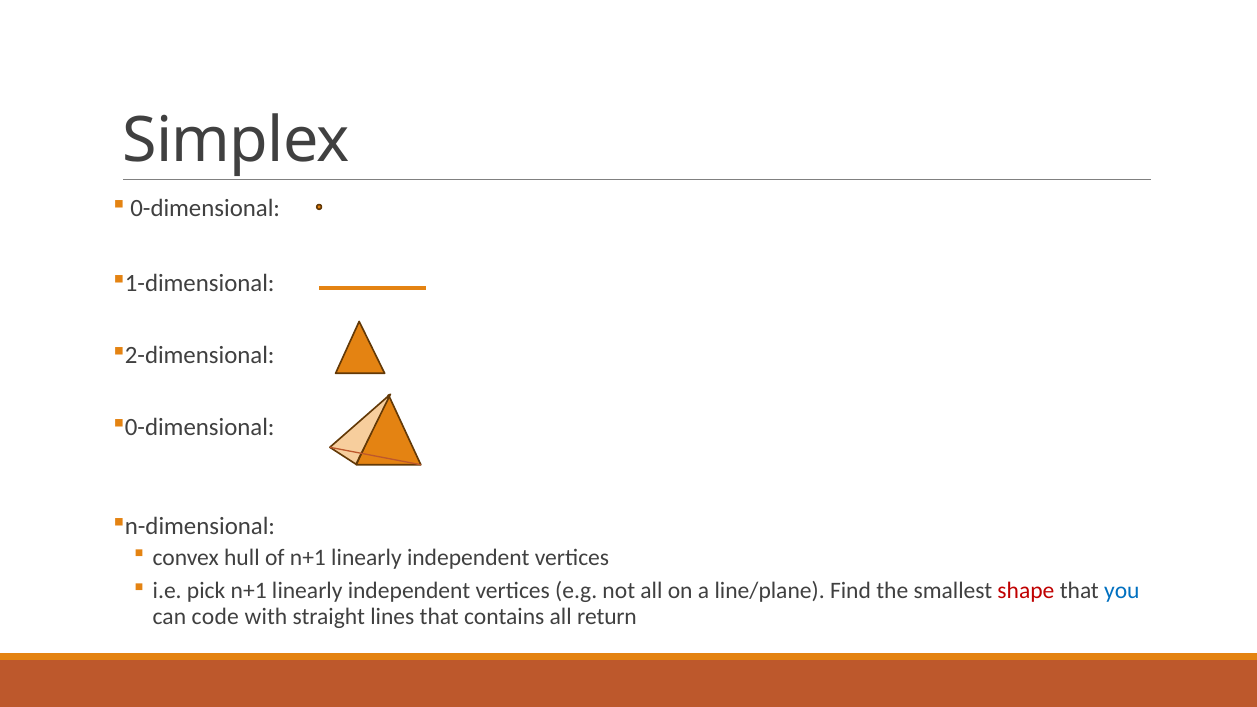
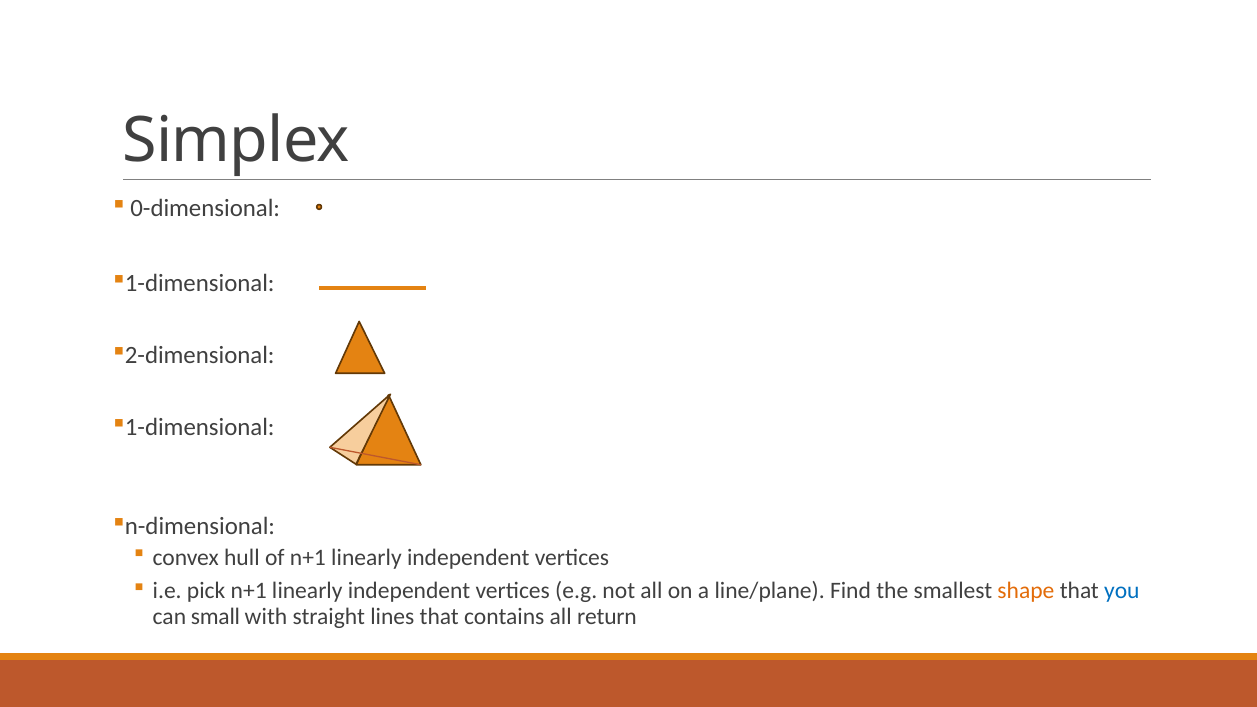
0-dimensional at (200, 427): 0-dimensional -> 1-dimensional
shape colour: red -> orange
code: code -> small
